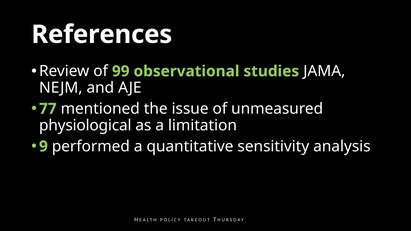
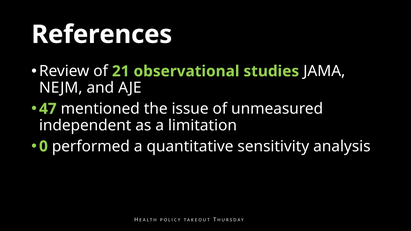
99: 99 -> 21
77: 77 -> 47
physiological: physiological -> independent
9: 9 -> 0
